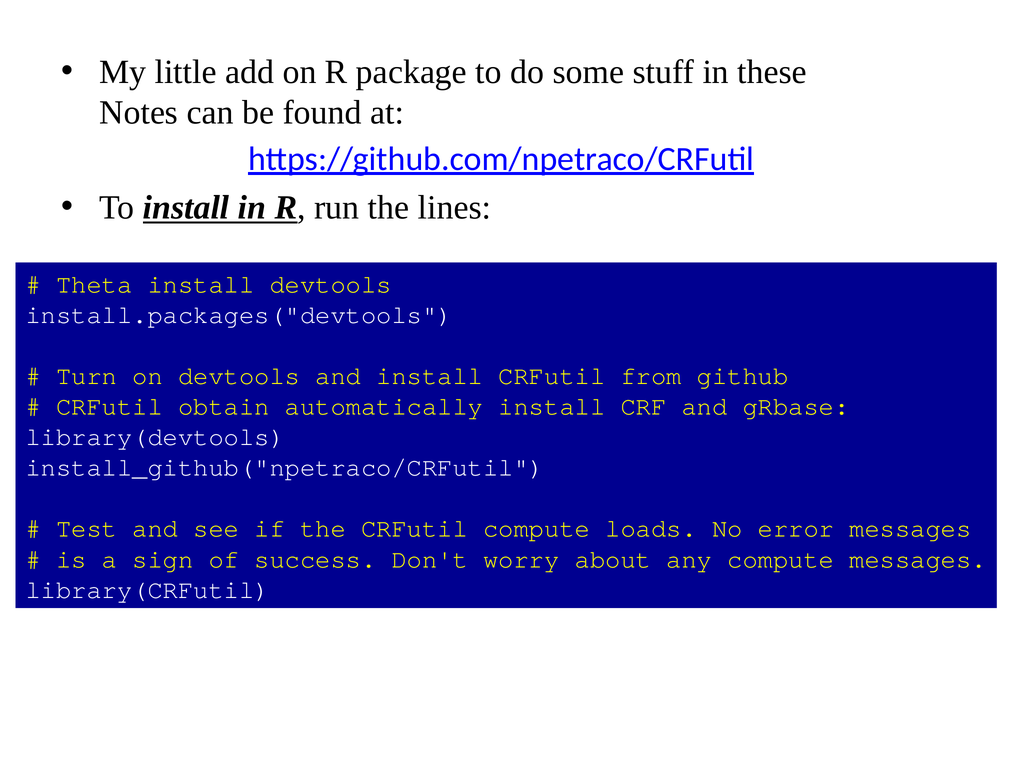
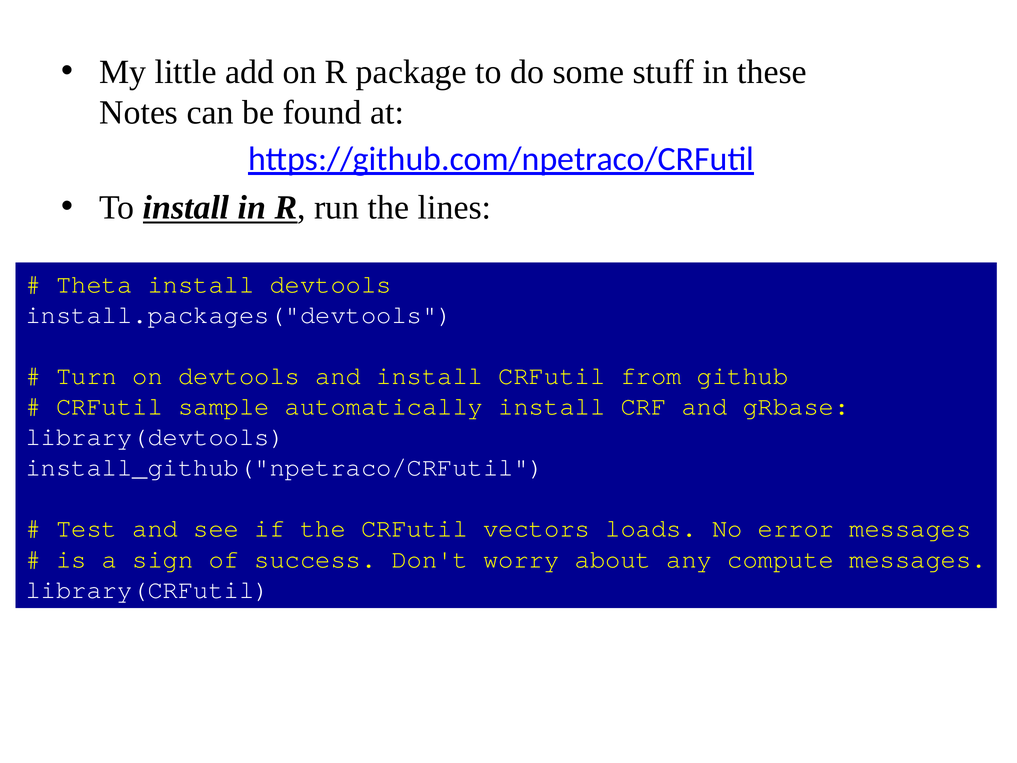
obtain: obtain -> sample
CRFutil compute: compute -> vectors
